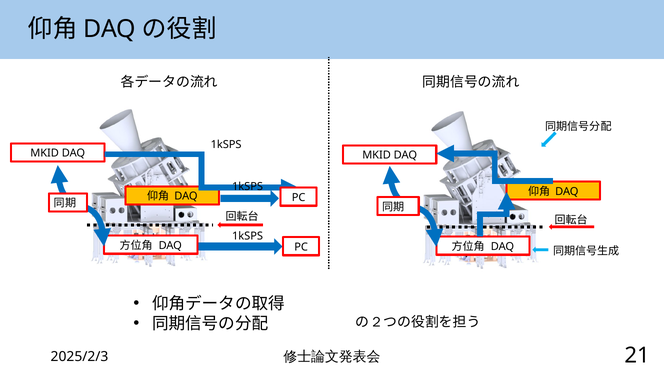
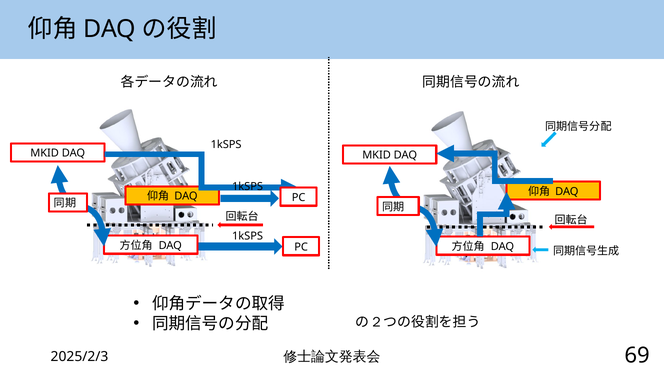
21: 21 -> 69
